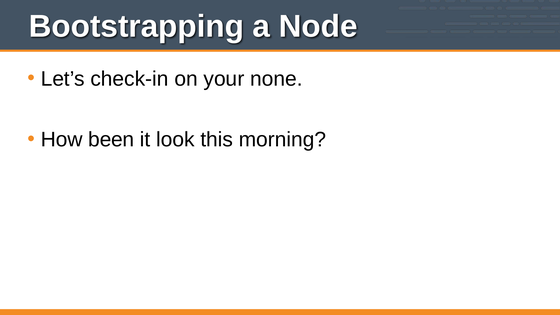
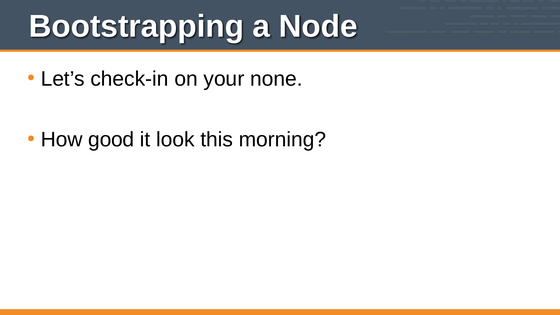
been: been -> good
